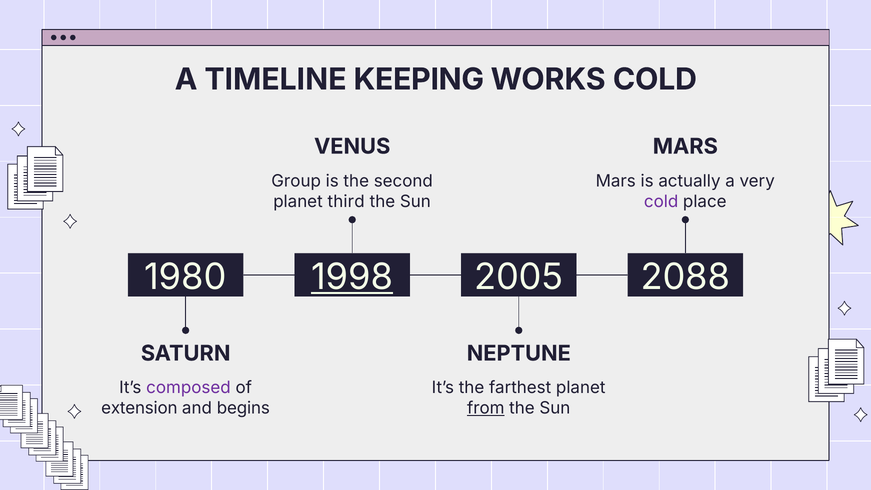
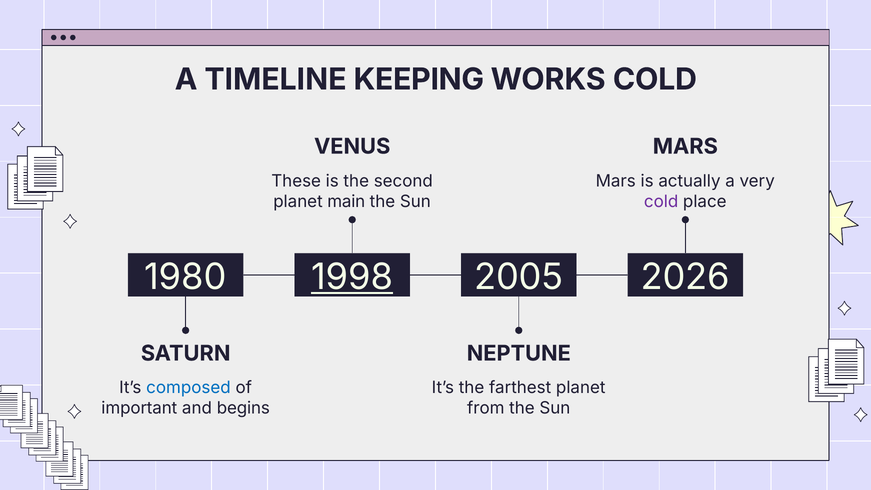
Group: Group -> These
third: third -> main
2088: 2088 -> 2026
composed colour: purple -> blue
extension: extension -> important
from underline: present -> none
